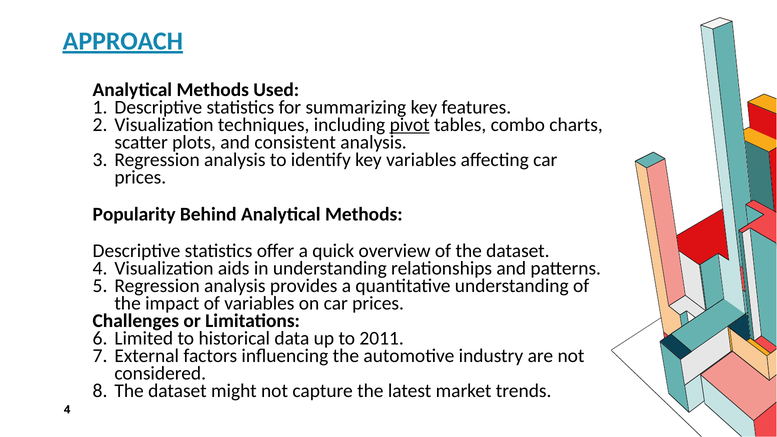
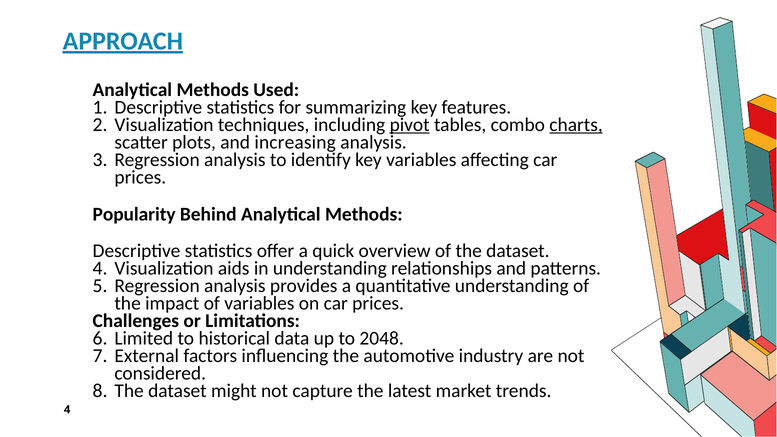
charts underline: none -> present
consistent: consistent -> increasing
2011: 2011 -> 2048
